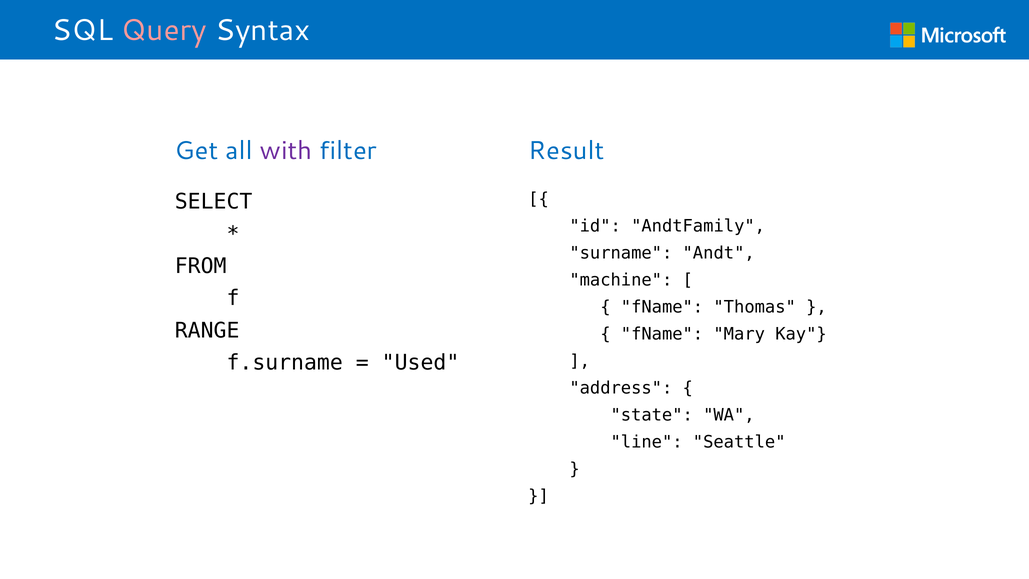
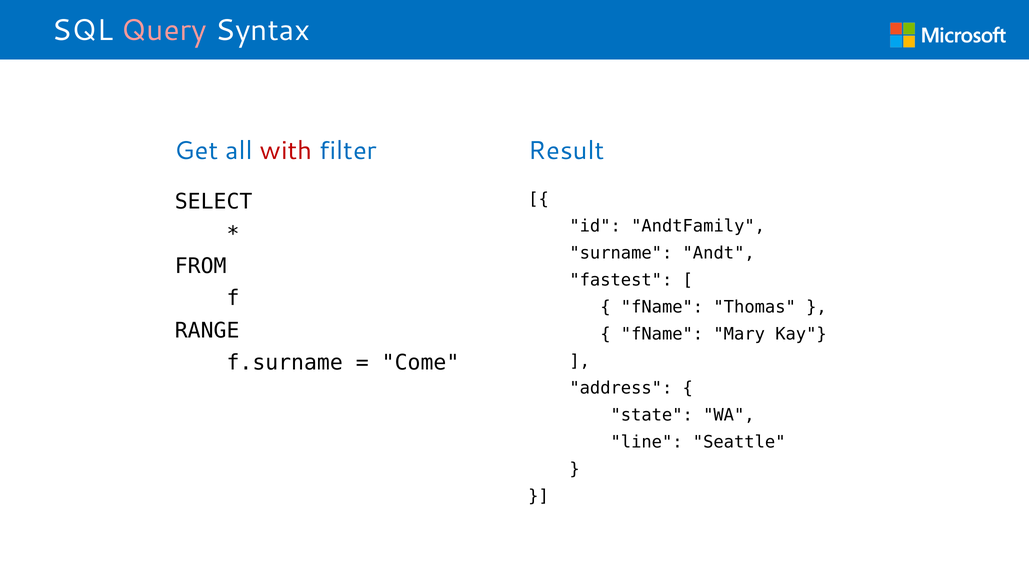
with colour: purple -> red
machine: machine -> fastest
Used: Used -> Come
